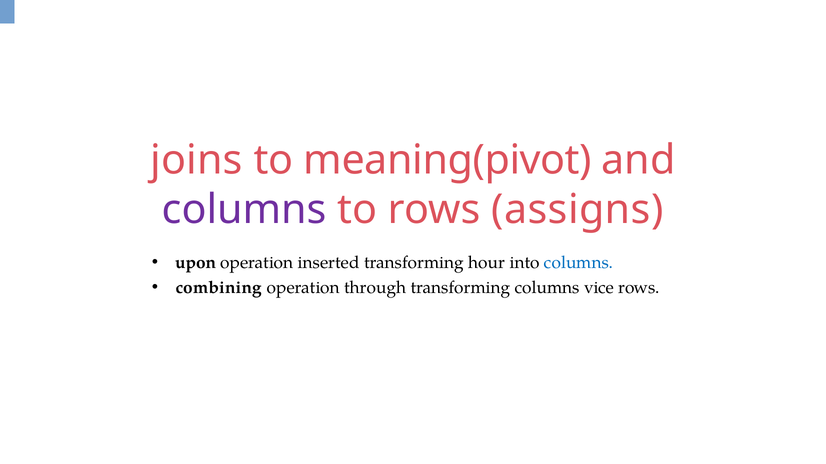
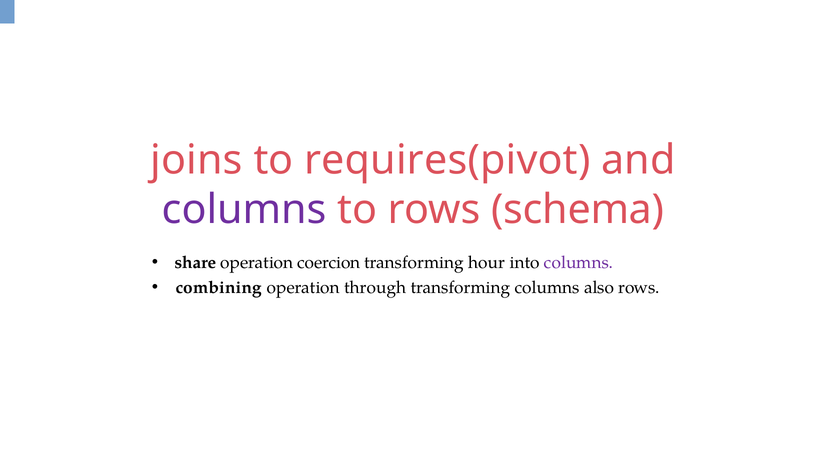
meaning(pivot: meaning(pivot -> requires(pivot
assigns: assigns -> schema
upon: upon -> share
inserted: inserted -> coercion
columns at (579, 263) colour: blue -> purple
vice: vice -> also
